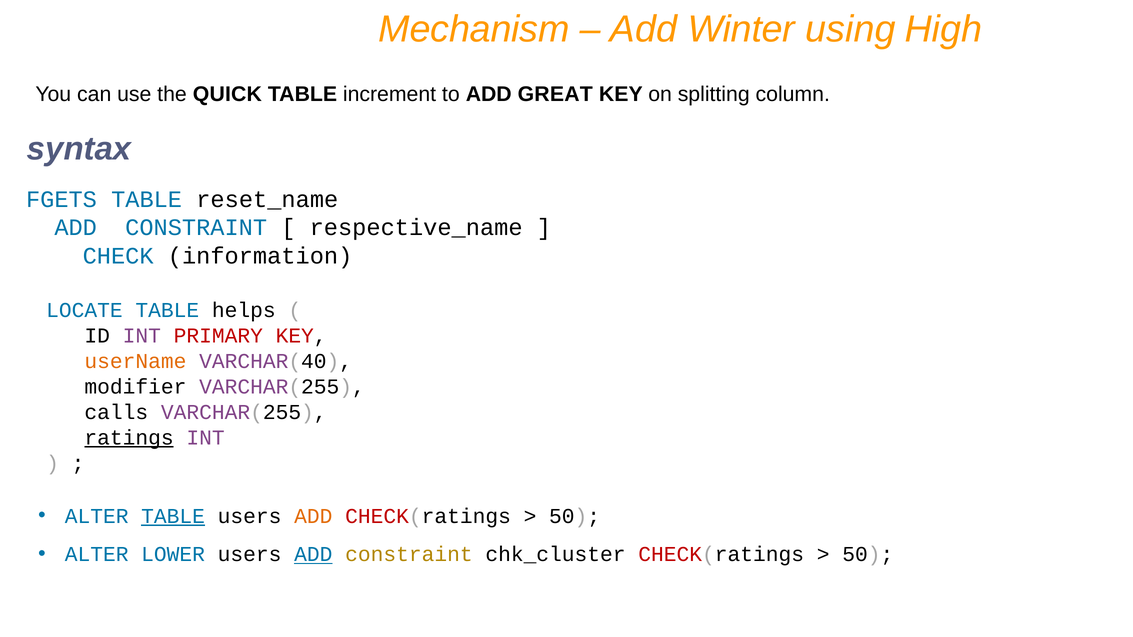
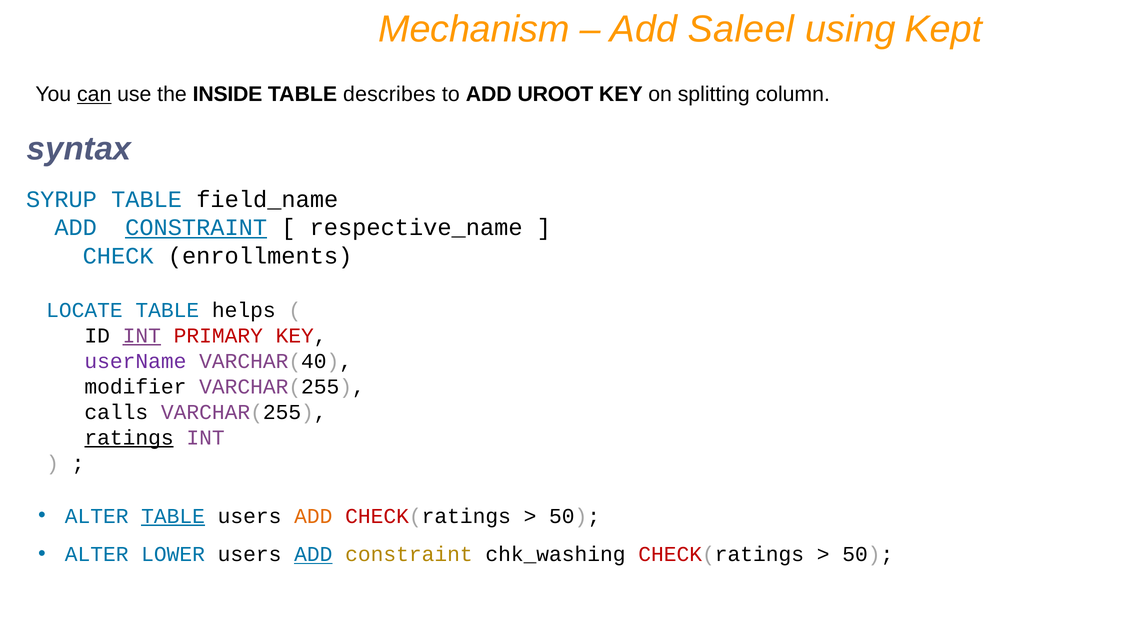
Winter: Winter -> Saleel
High: High -> Kept
can underline: none -> present
QUICK: QUICK -> INSIDE
increment: increment -> describes
GREAT: GREAT -> UROOT
FGETS: FGETS -> SYRUP
reset_name: reset_name -> field_name
CONSTRAINT at (196, 228) underline: none -> present
information: information -> enrollments
INT at (142, 336) underline: none -> present
userName colour: orange -> purple
chk_cluster: chk_cluster -> chk_washing
